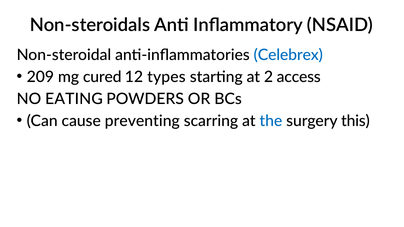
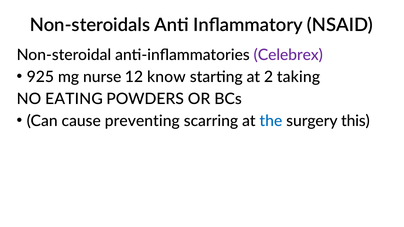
Celebrex colour: blue -> purple
209: 209 -> 925
cured: cured -> nurse
types: types -> know
access: access -> taking
